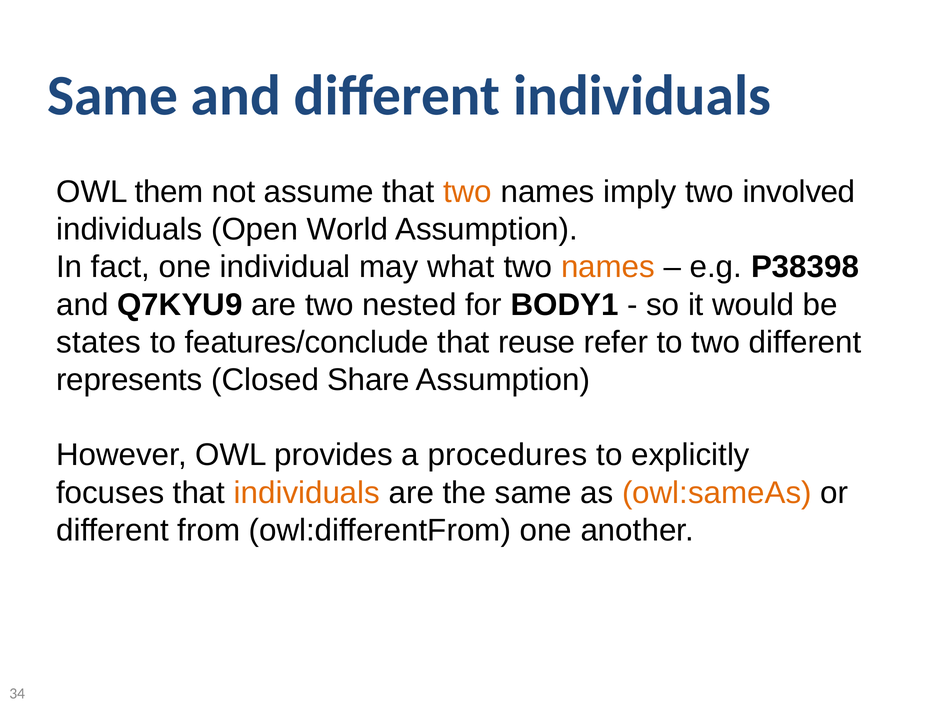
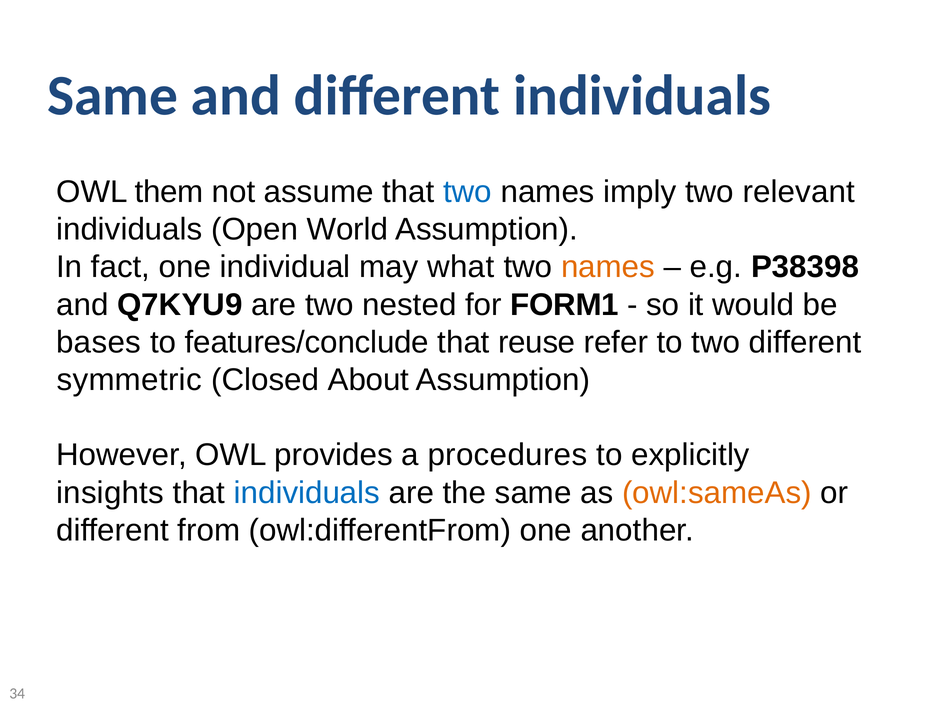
two at (468, 192) colour: orange -> blue
involved: involved -> relevant
BODY1: BODY1 -> FORM1
states: states -> bases
represents: represents -> symmetric
Share: Share -> About
focuses: focuses -> insights
individuals at (307, 493) colour: orange -> blue
